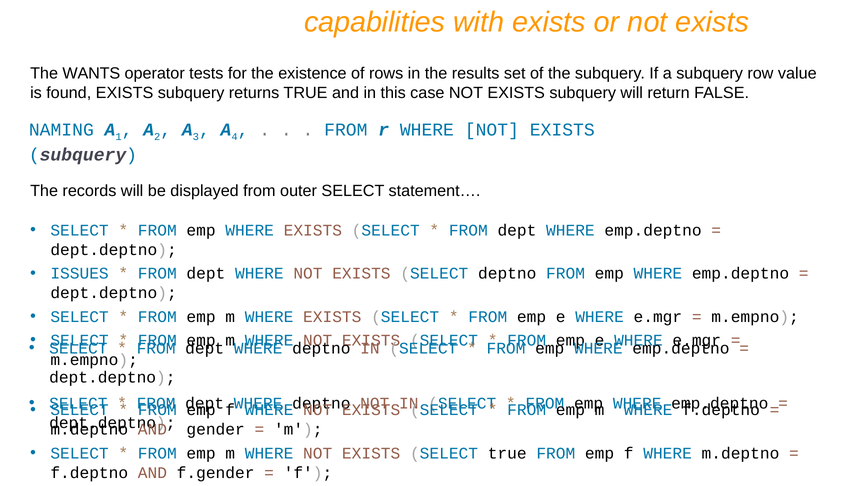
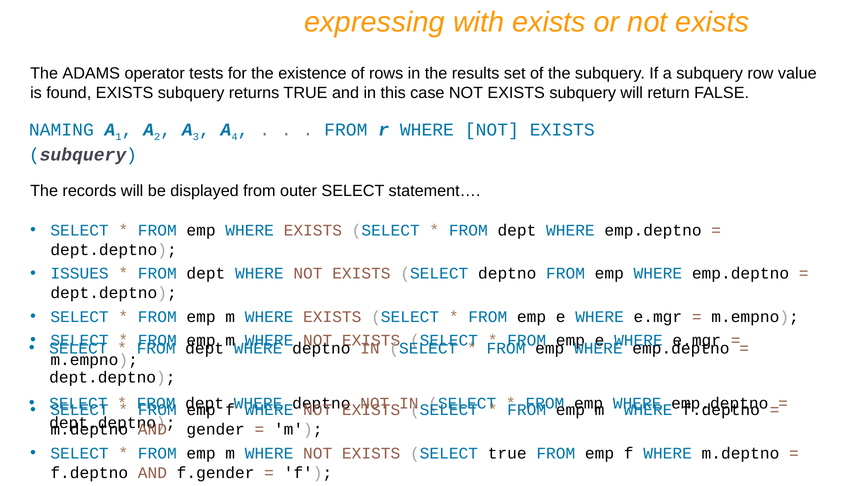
capabilities: capabilities -> expressing
WANTS: WANTS -> ADAMS
